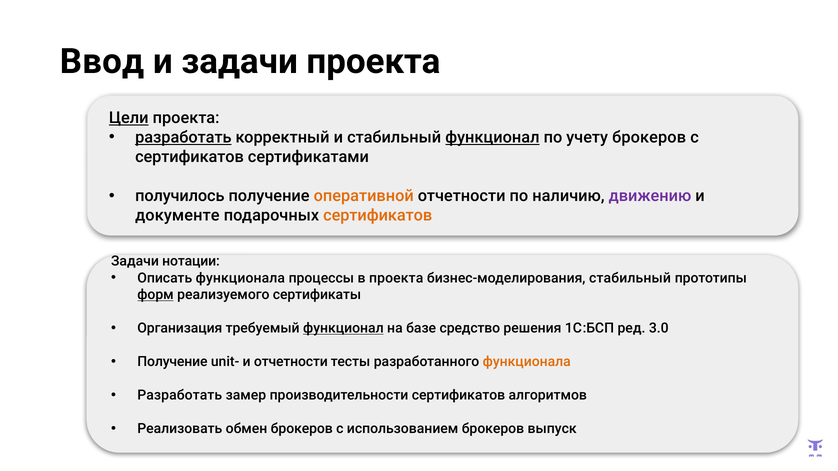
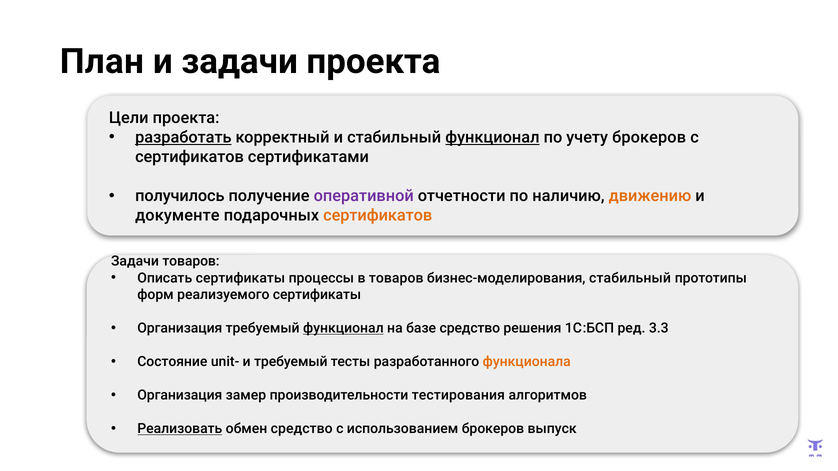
Ввод: Ввод -> План
Цели underline: present -> none
оперативной colour: orange -> purple
движению colour: purple -> orange
Задачи нотации: нотации -> товаров
Описать функционала: функционала -> сертификаты
в проекта: проекта -> товаров
форм underline: present -> none
3.0: 3.0 -> 3.3
Получение at (172, 362): Получение -> Состояние
и отчетности: отчетности -> требуемый
Разработать at (180, 396): Разработать -> Организация
производительности сертификатов: сертификатов -> тестирования
Реализовать underline: none -> present
обмен брокеров: брокеров -> средство
